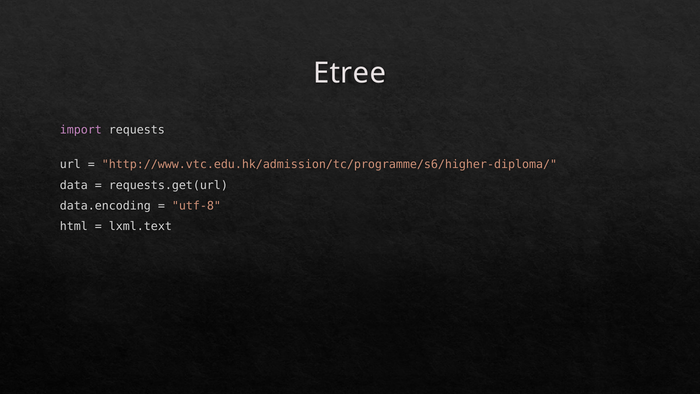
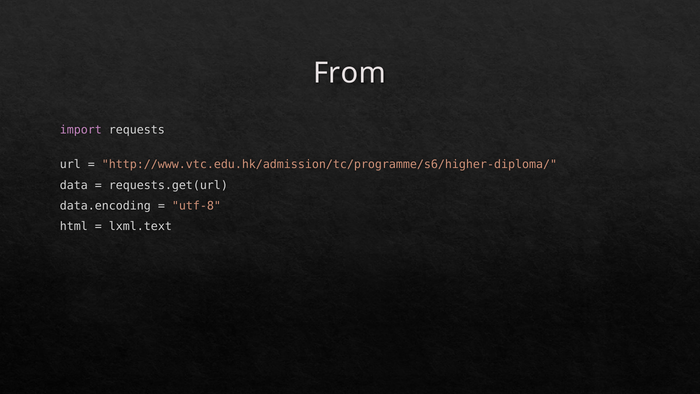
Etree: Etree -> From
